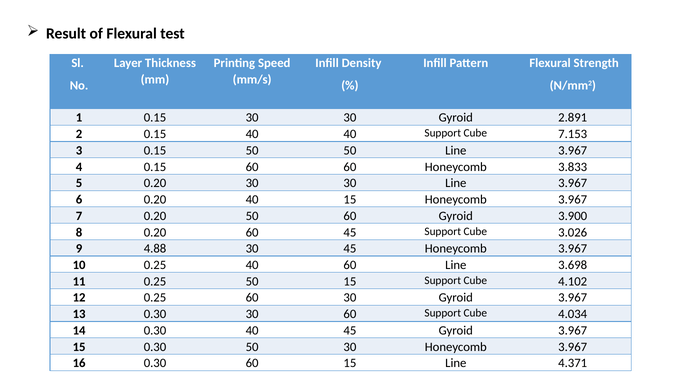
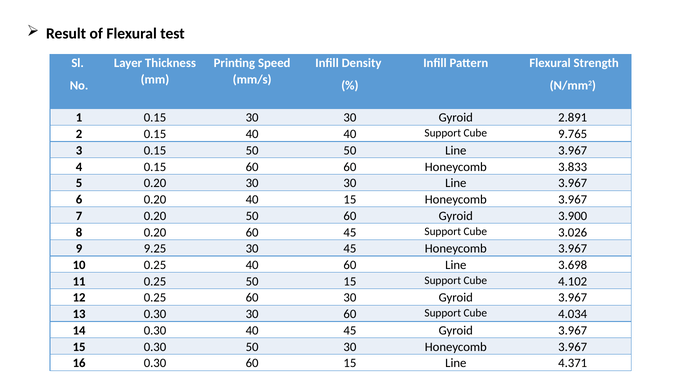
7.153: 7.153 -> 9.765
4.88: 4.88 -> 9.25
